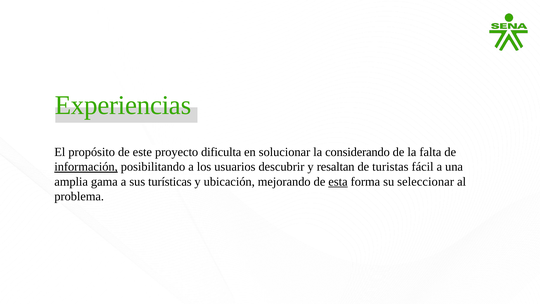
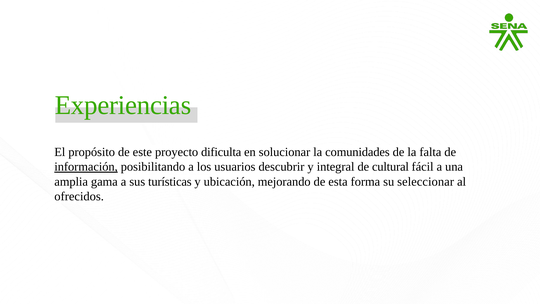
considerando: considerando -> comunidades
resaltan: resaltan -> integral
turistas: turistas -> cultural
esta underline: present -> none
problema: problema -> ofrecidos
